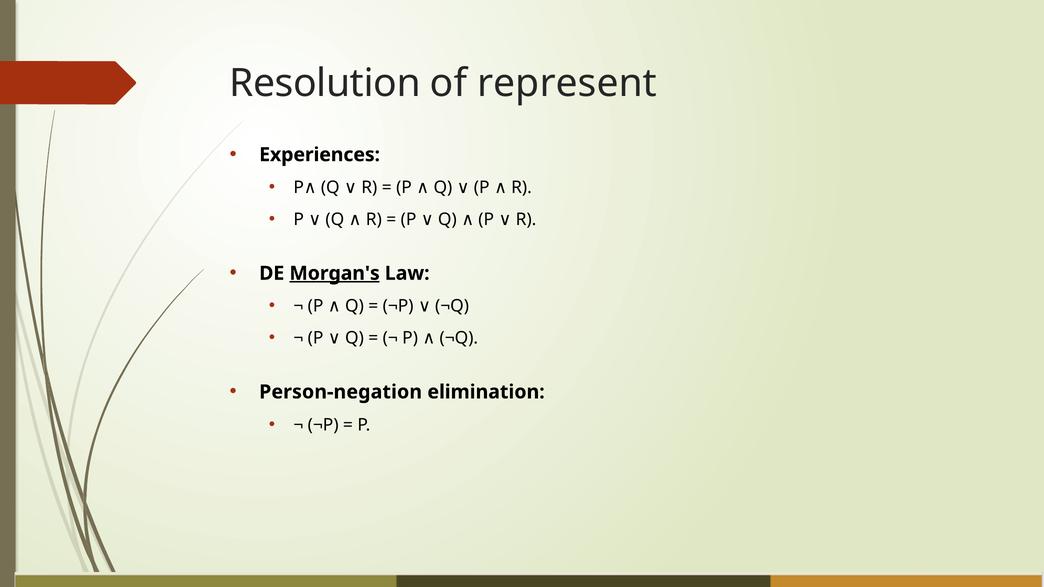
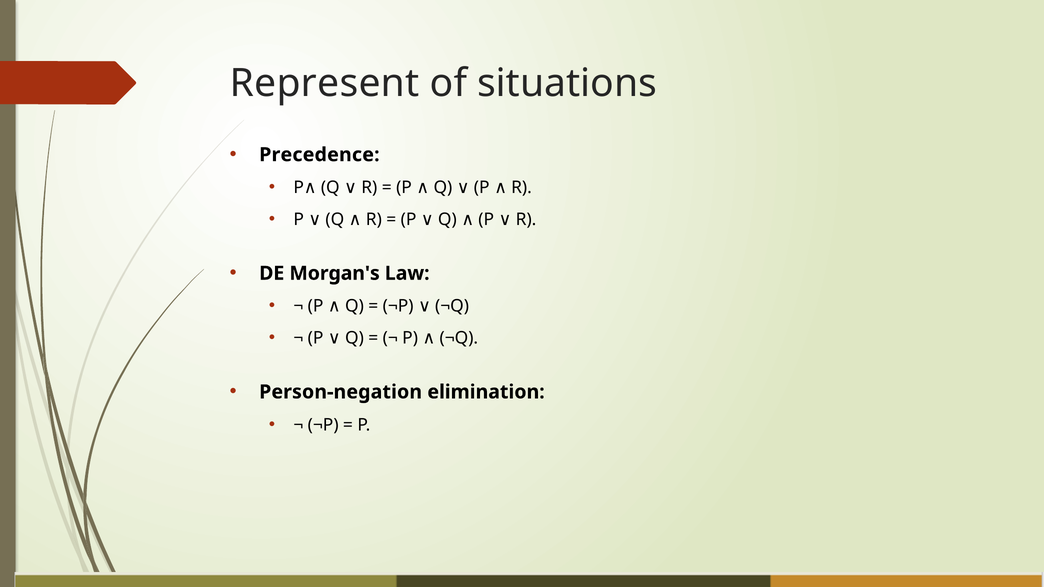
Resolution: Resolution -> Represent
represent: represent -> situations
Experiences: Experiences -> Precedence
Morgan's underline: present -> none
